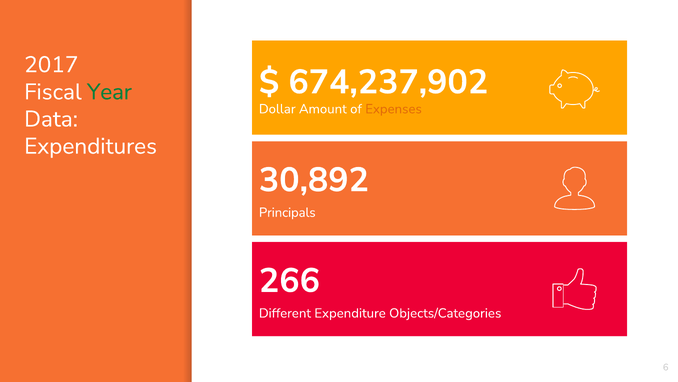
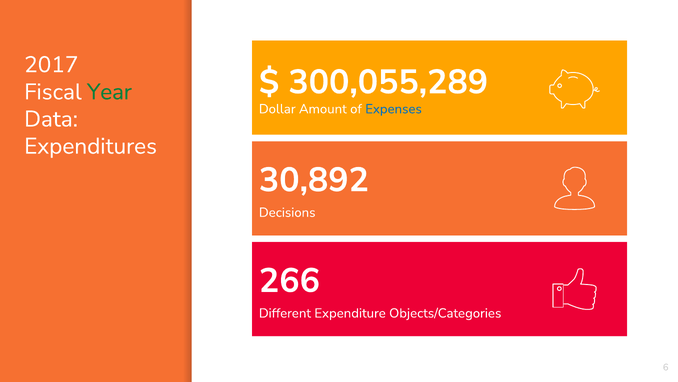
674,237,902: 674,237,902 -> 300,055,289
Expenses colour: orange -> blue
Principals: Principals -> Decisions
